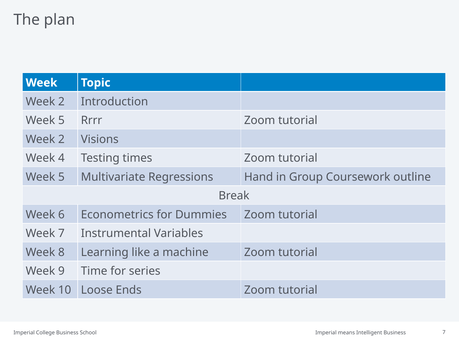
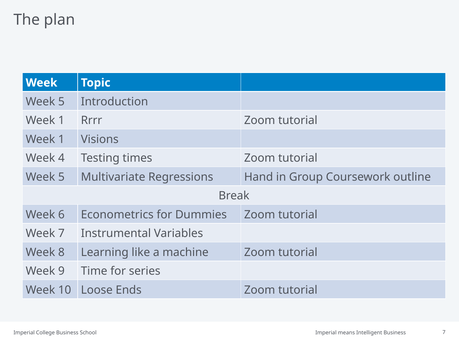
2 at (61, 102): 2 -> 5
5 at (61, 120): 5 -> 1
2 at (61, 139): 2 -> 1
